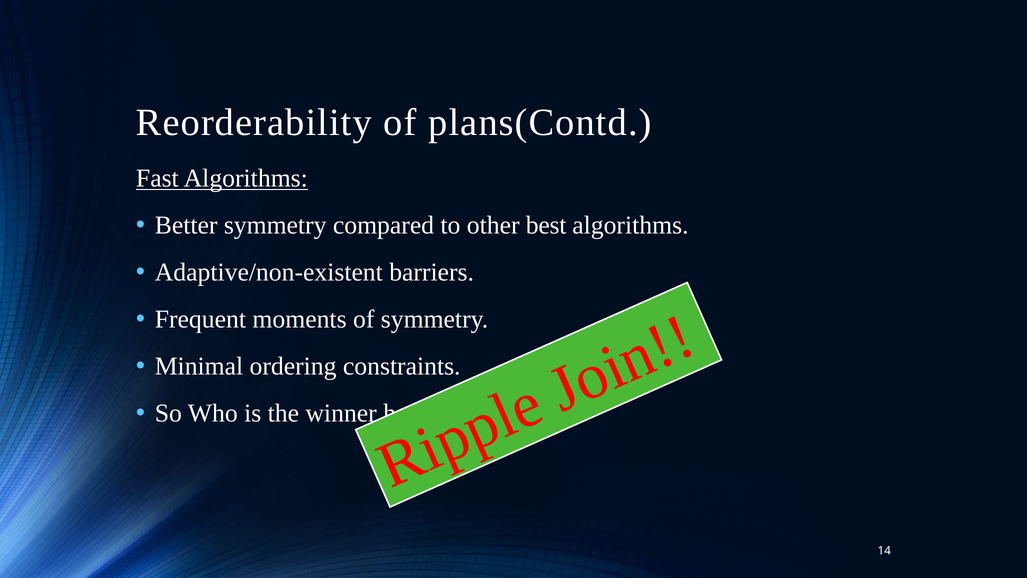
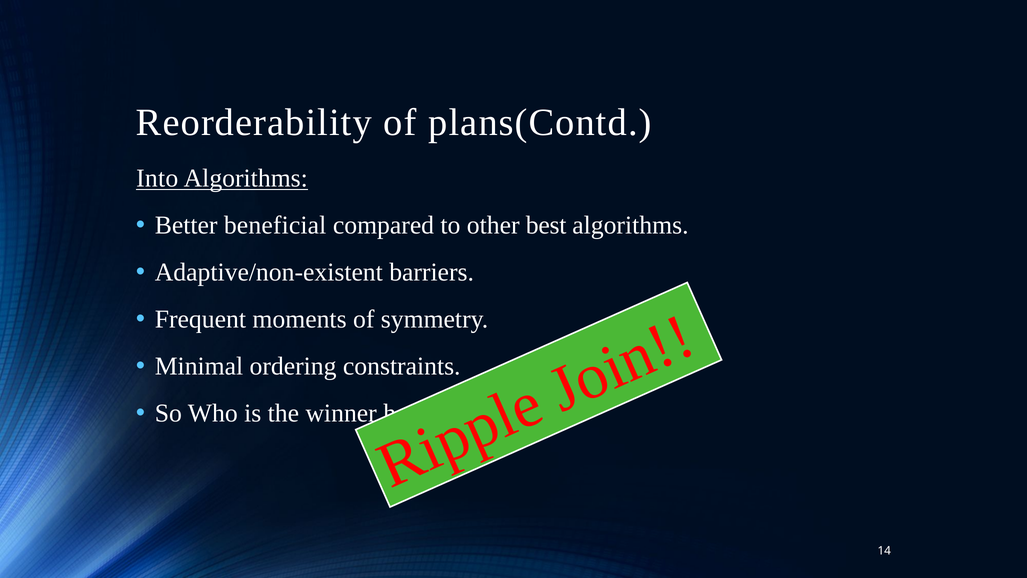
Fast: Fast -> Into
Better symmetry: symmetry -> beneficial
